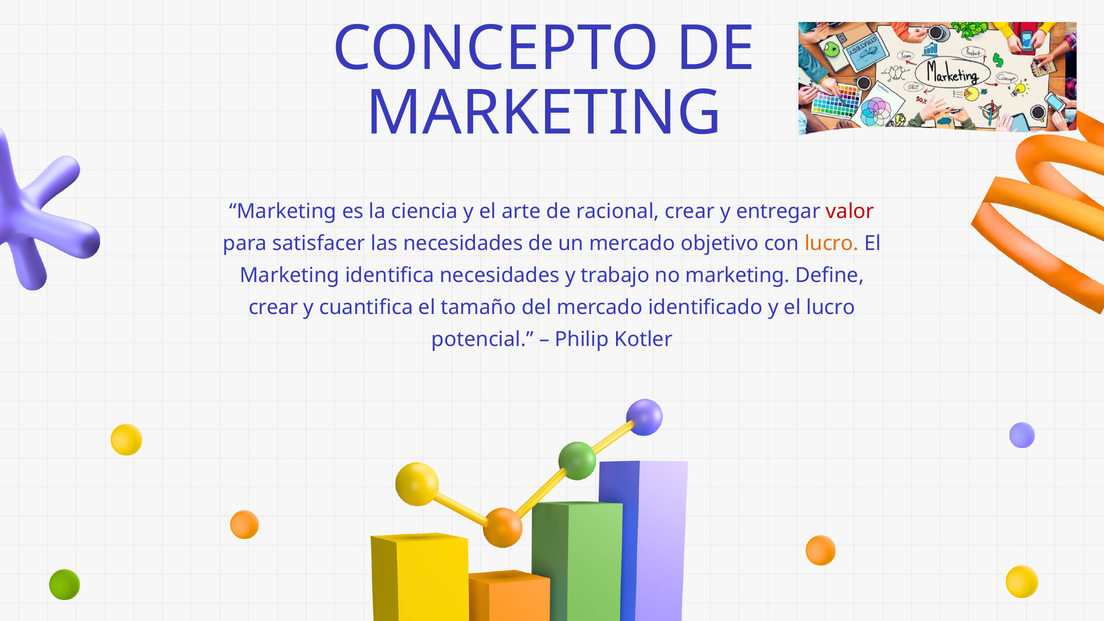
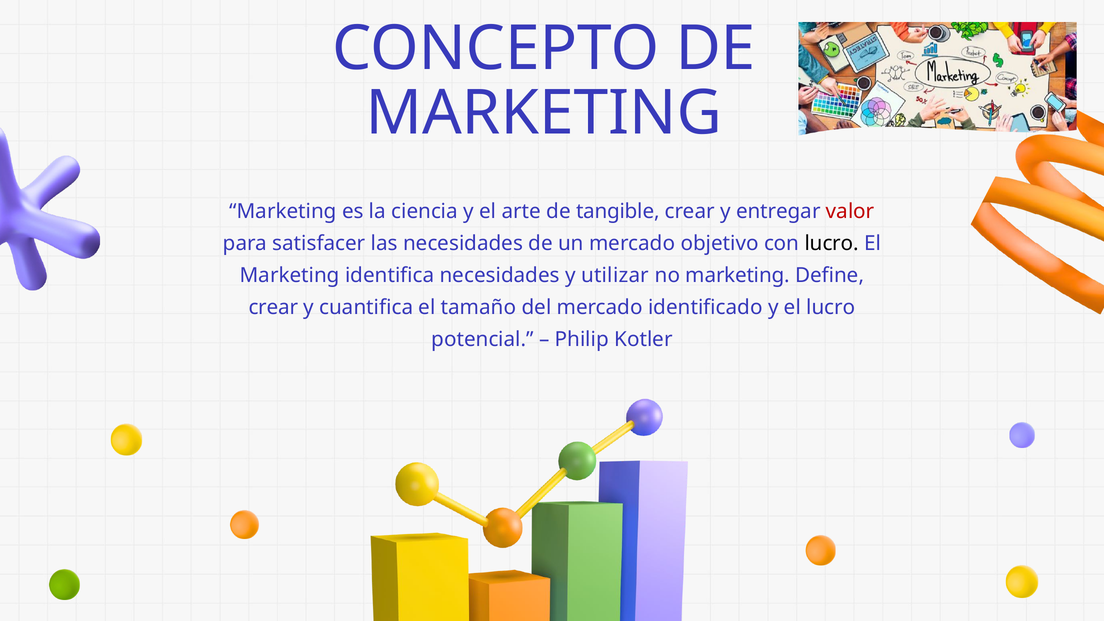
racional: racional -> tangible
lucro at (832, 243) colour: orange -> black
trabajo: trabajo -> utilizar
